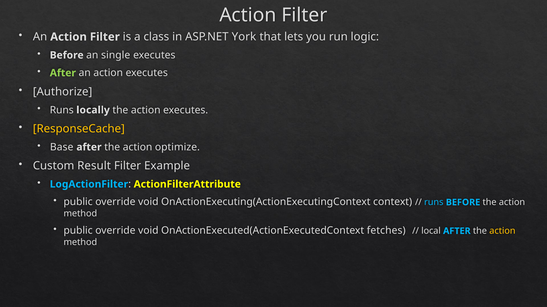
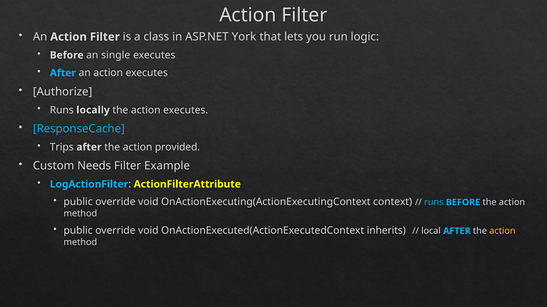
After at (63, 73) colour: light green -> light blue
ResponseCache colour: yellow -> light blue
Base: Base -> Trips
optimize: optimize -> provided
Result: Result -> Needs
fetches: fetches -> inherits
